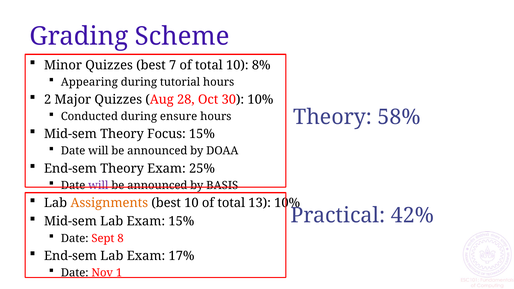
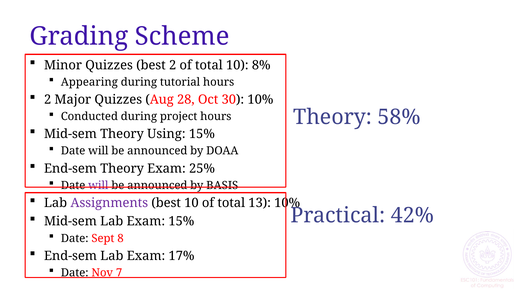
best 7: 7 -> 2
ensure: ensure -> project
Focus: Focus -> Using
Assignments colour: orange -> purple
1: 1 -> 7
